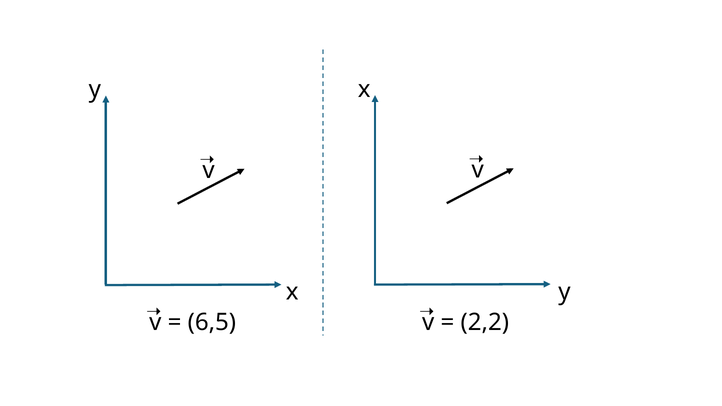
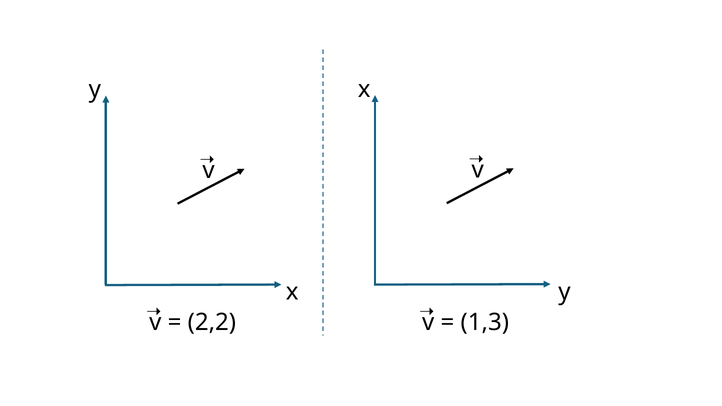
6,5: 6,5 -> 2,2
2,2: 2,2 -> 1,3
